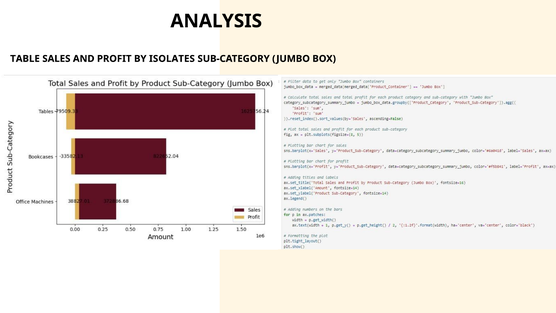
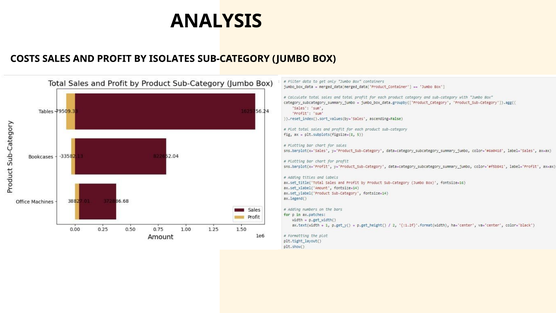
TABLE: TABLE -> COSTS
